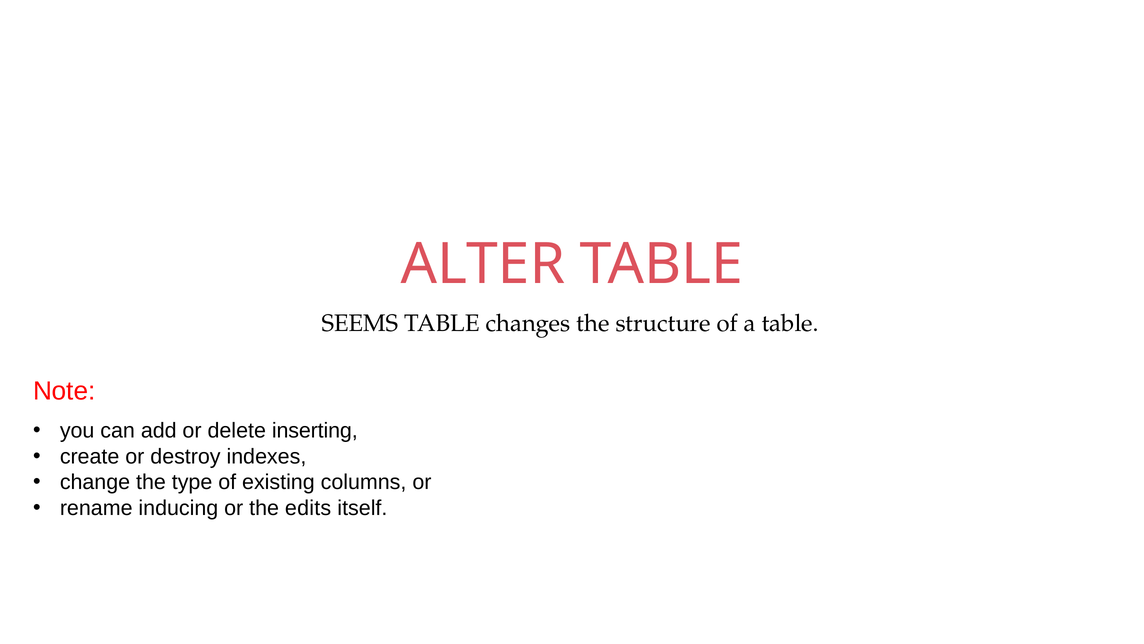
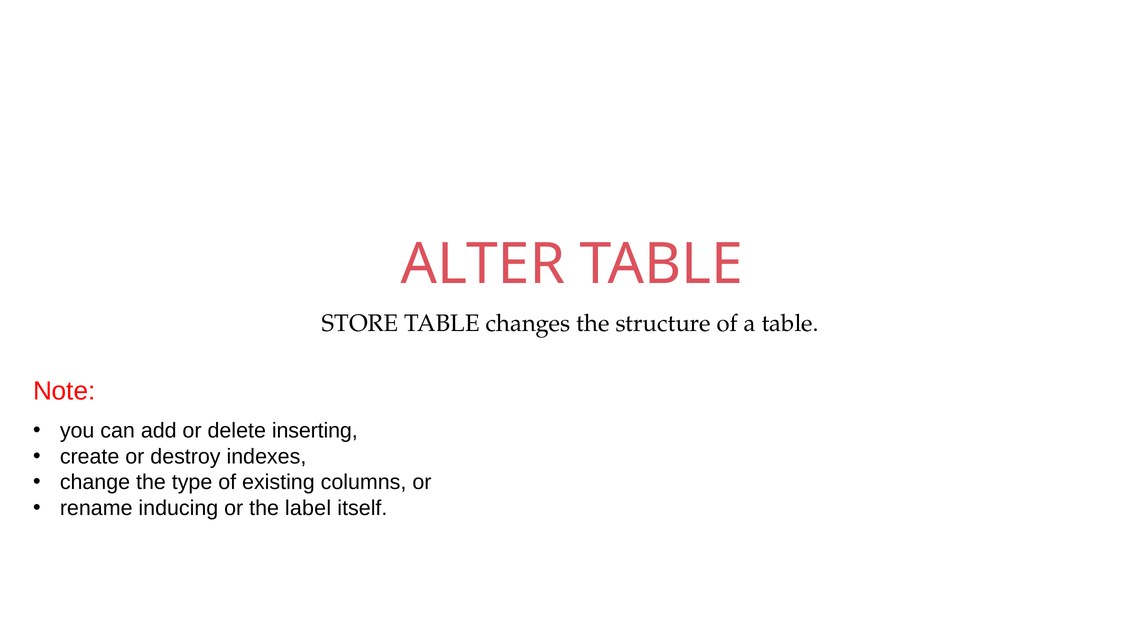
SEEMS: SEEMS -> STORE
edits: edits -> label
